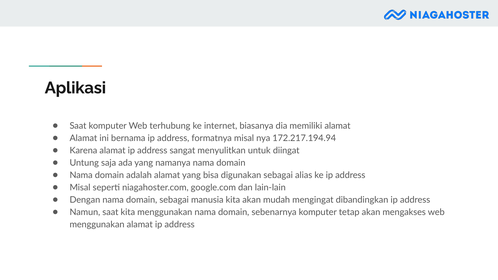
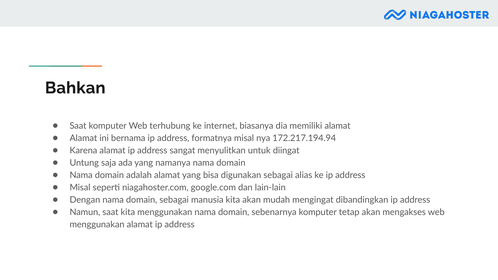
Aplikasi: Aplikasi -> Bahkan
